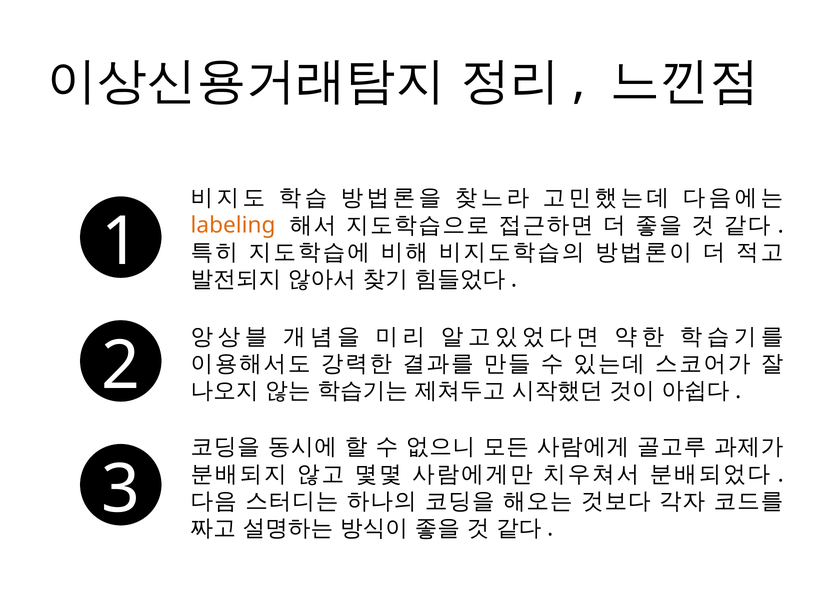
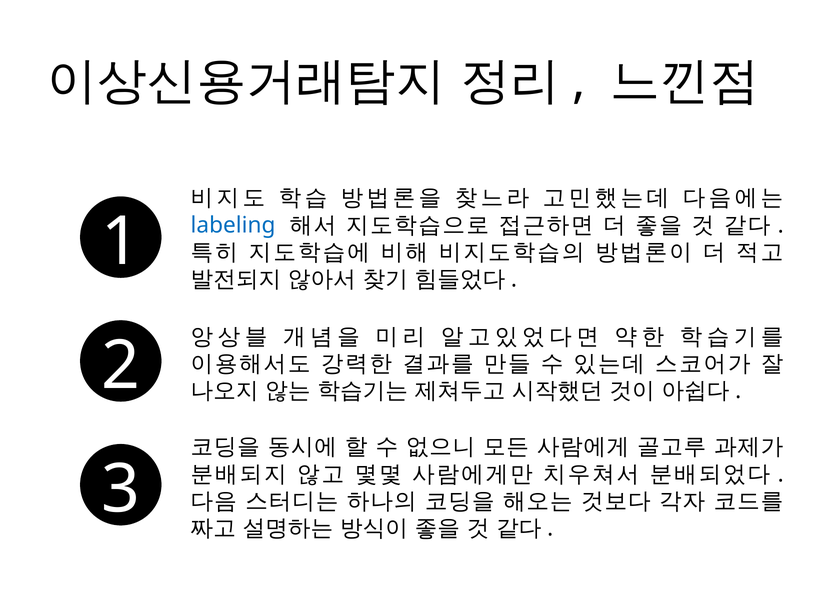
labeling colour: orange -> blue
